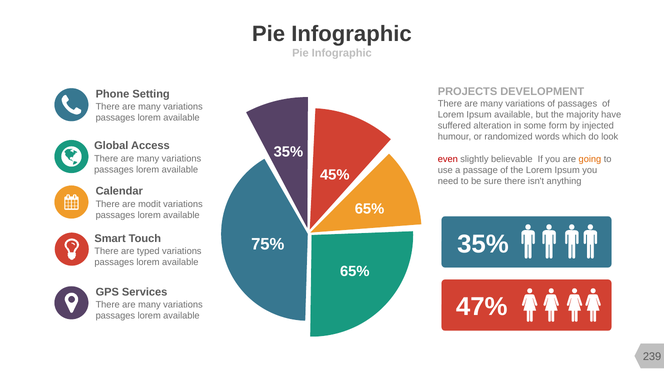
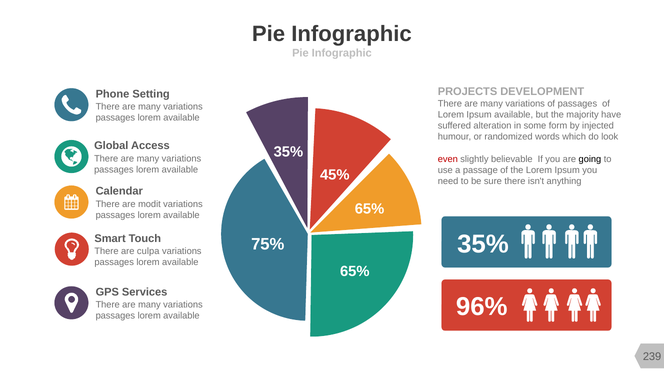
going colour: orange -> black
typed: typed -> culpa
47%: 47% -> 96%
